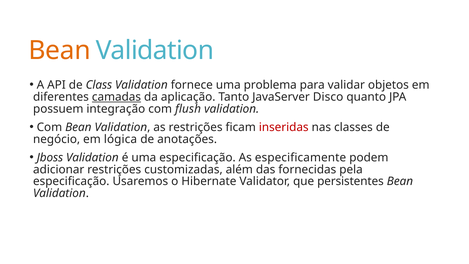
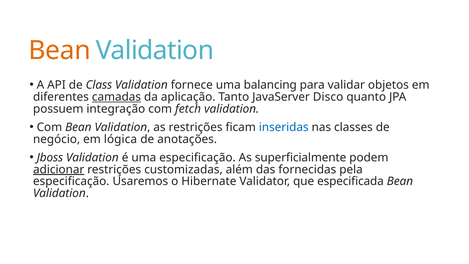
problema: problema -> balancing
flush: flush -> fetch
inseridas colour: red -> blue
especificamente: especificamente -> superficialmente
adicionar underline: none -> present
persistentes: persistentes -> especificada
